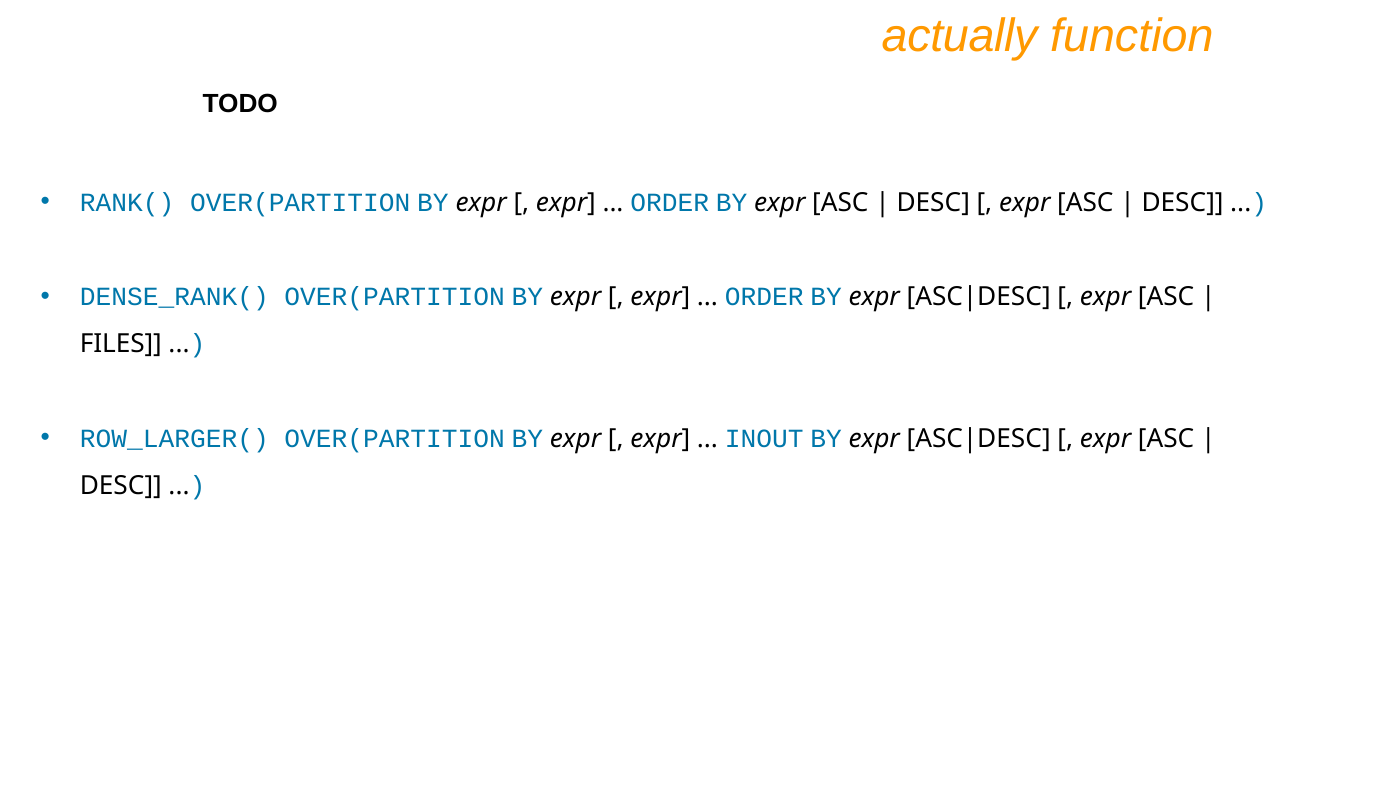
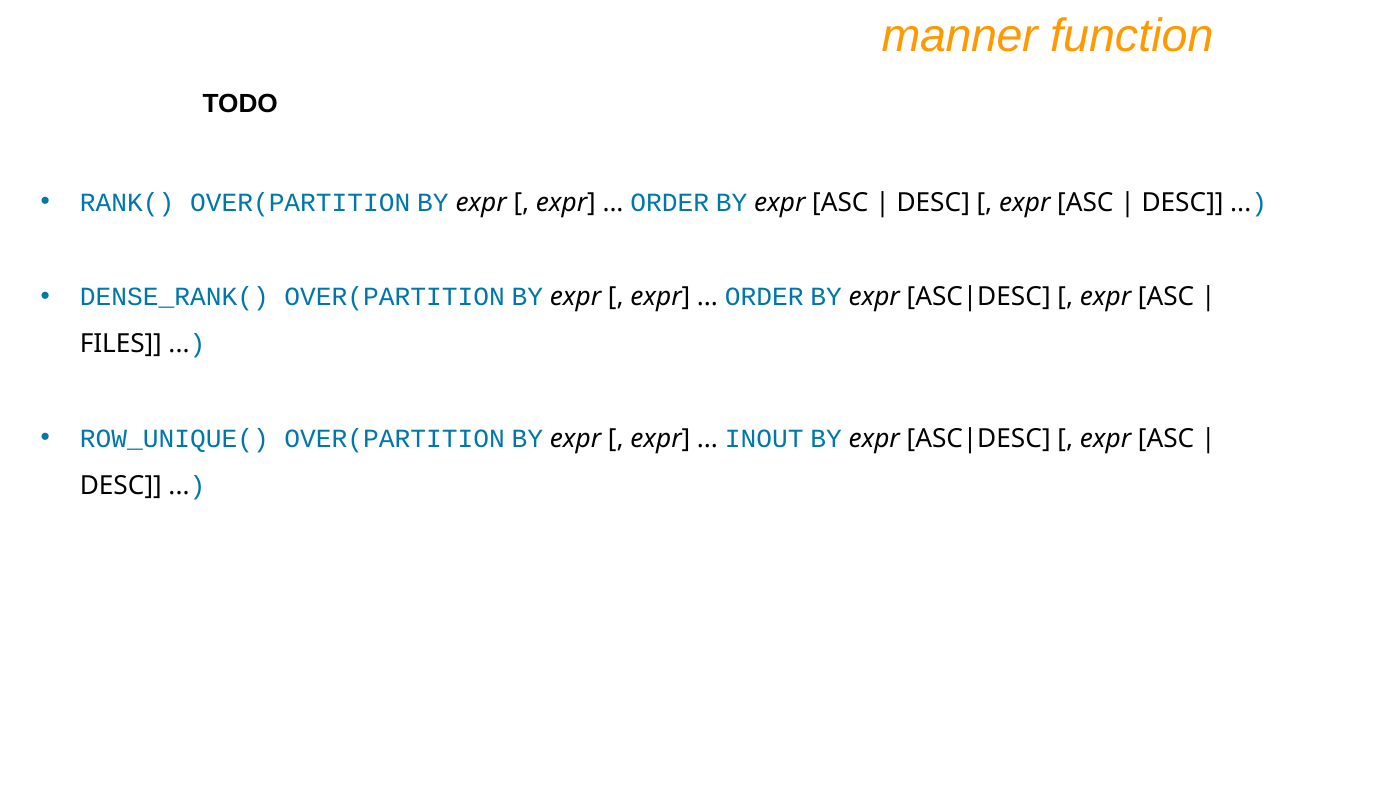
actually: actually -> manner
ROW_LARGER(: ROW_LARGER( -> ROW_UNIQUE(
